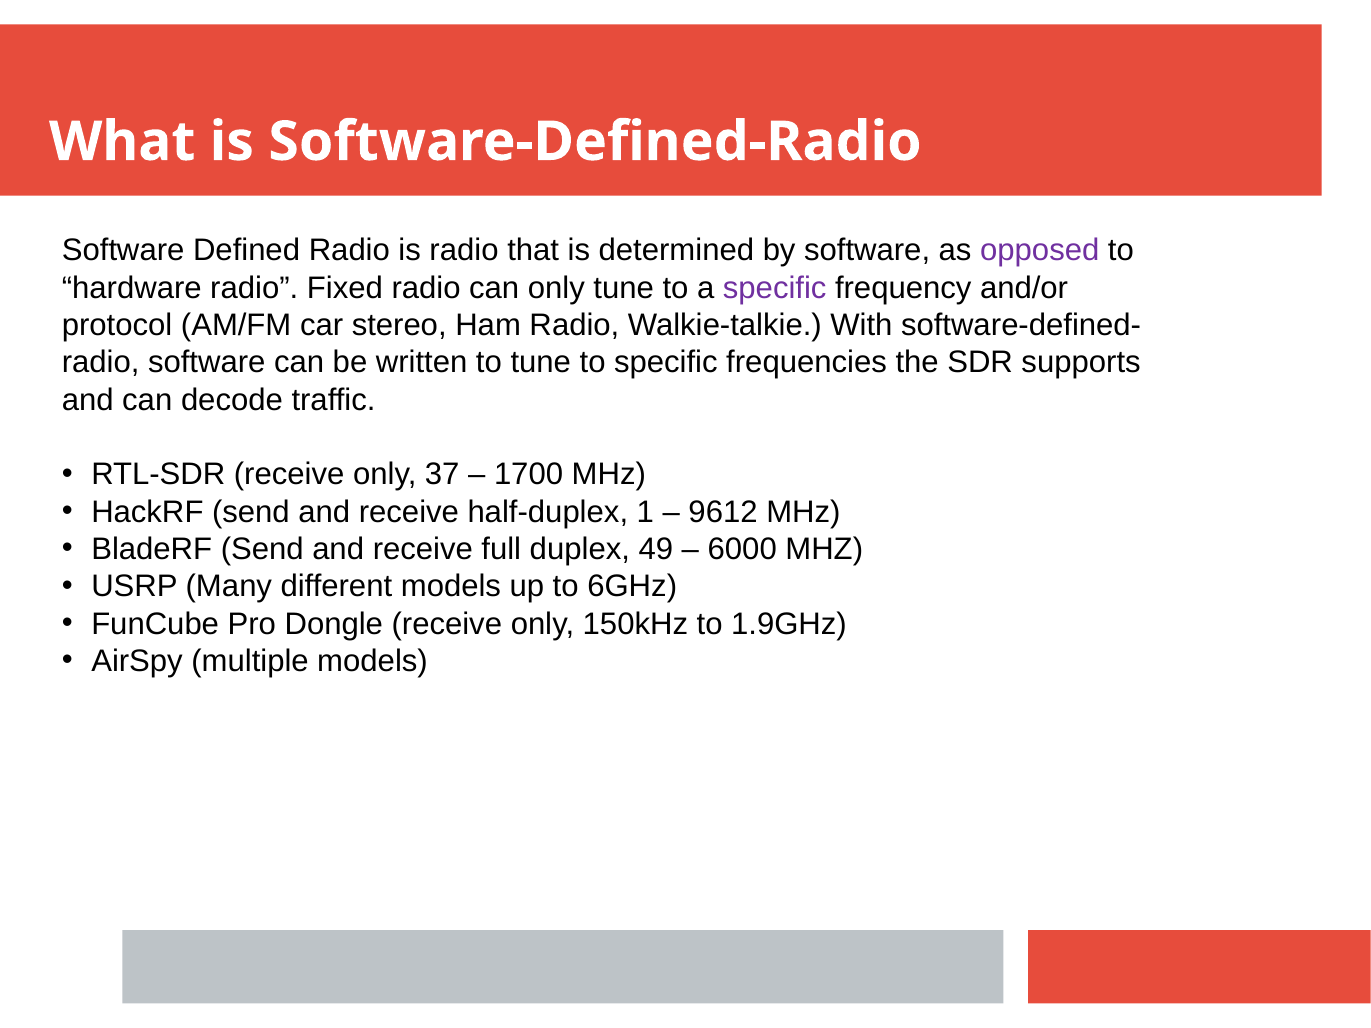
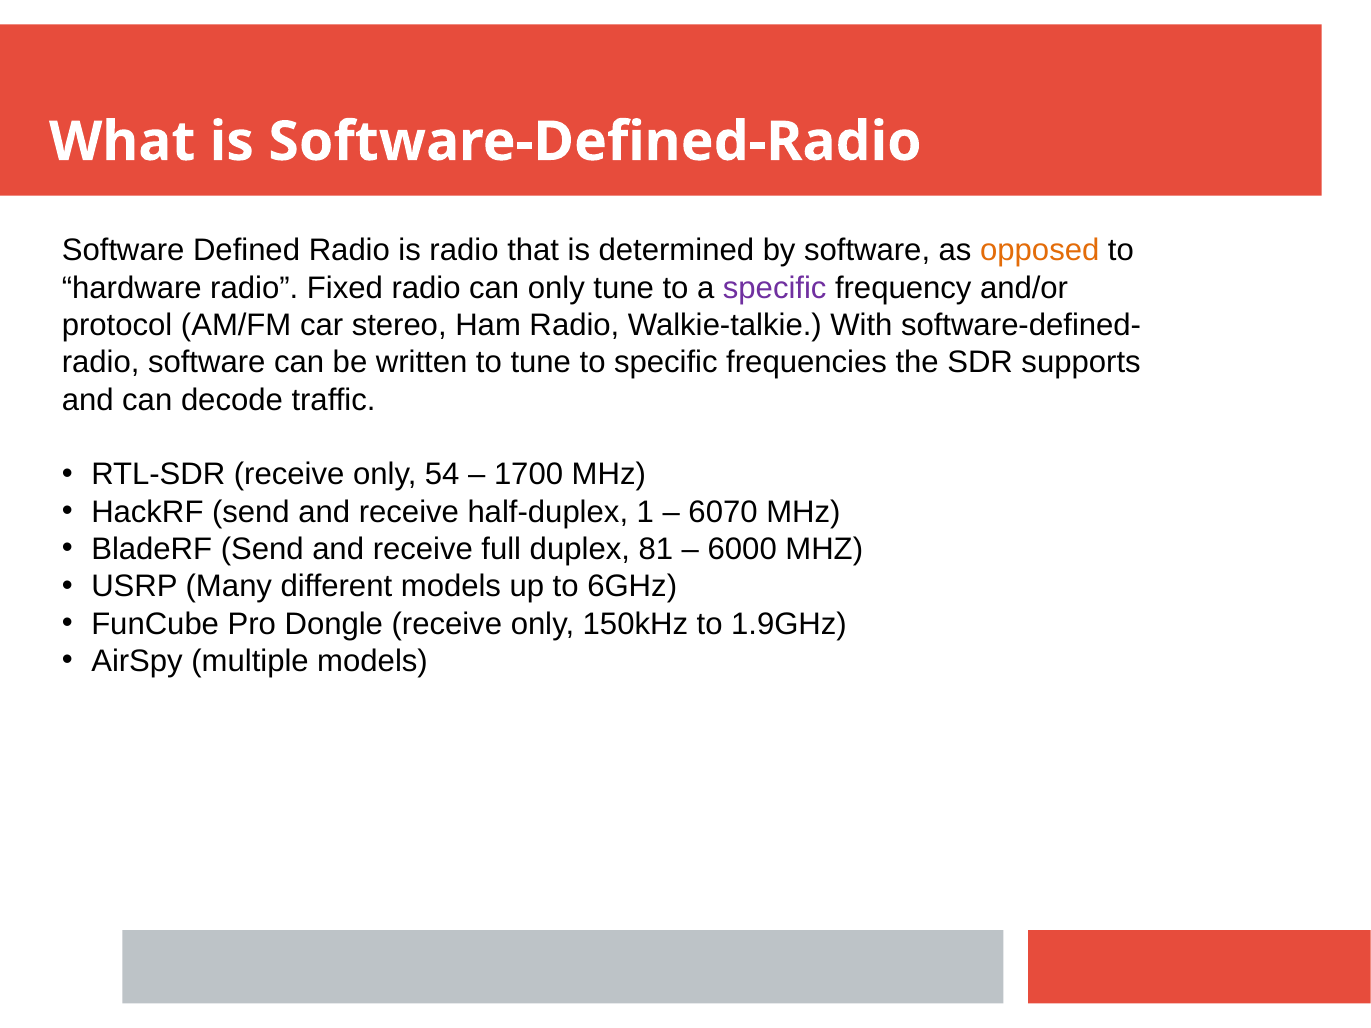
opposed colour: purple -> orange
37: 37 -> 54
9612: 9612 -> 6070
49: 49 -> 81
